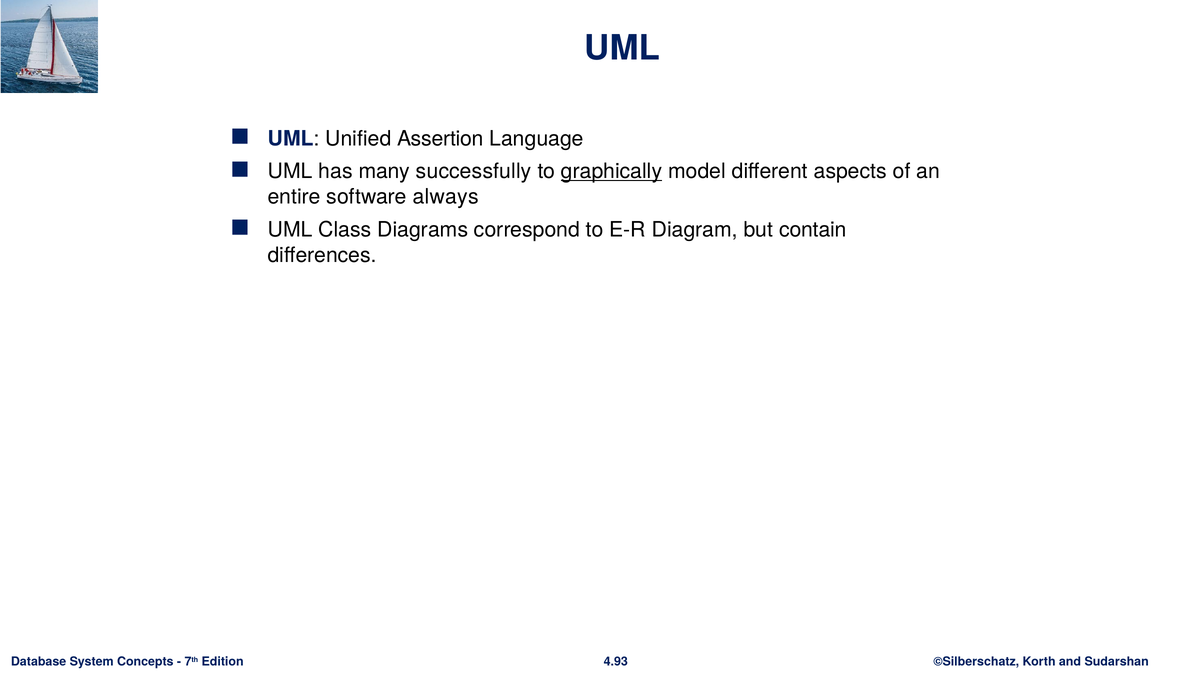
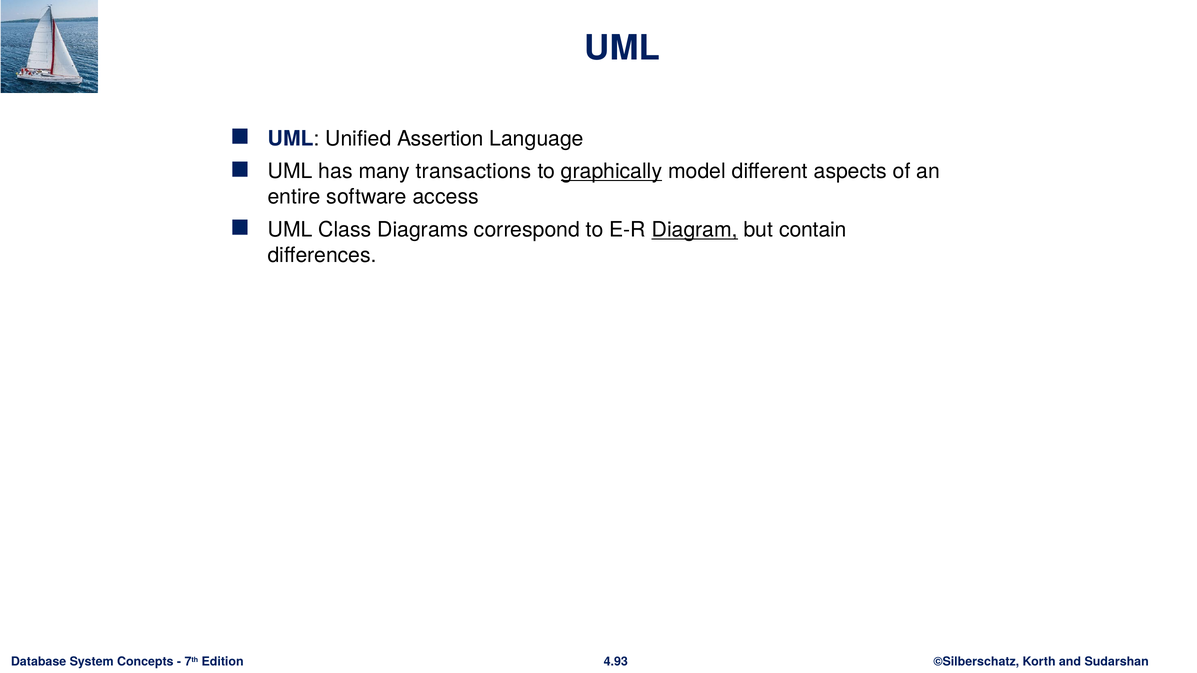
successfully: successfully -> transactions
always: always -> access
Diagram underline: none -> present
